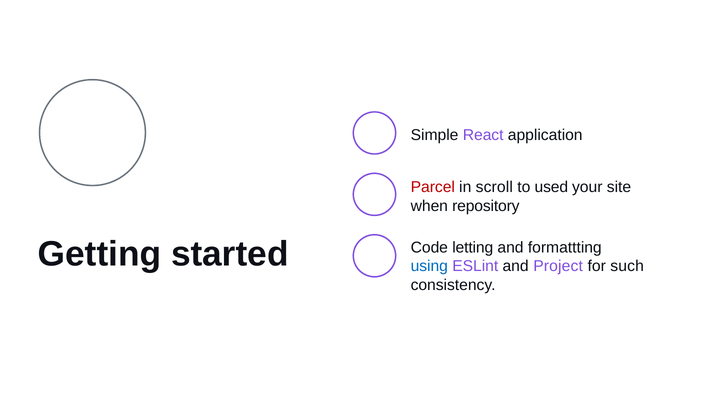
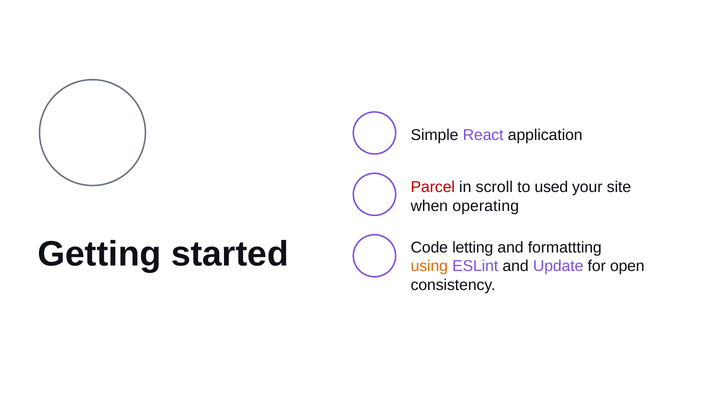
repository: repository -> operating
using colour: blue -> orange
Project: Project -> Update
such: such -> open
